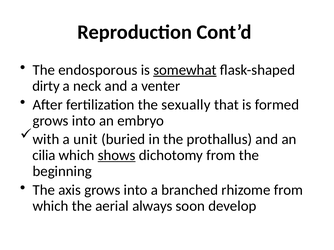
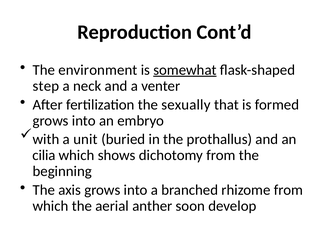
endosporous: endosporous -> environment
dirty: dirty -> step
shows underline: present -> none
always: always -> anther
